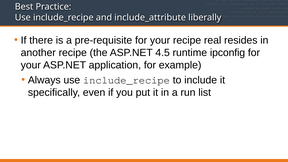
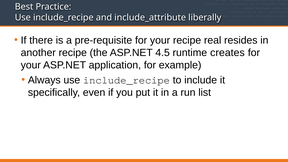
ipconfig: ipconfig -> creates
